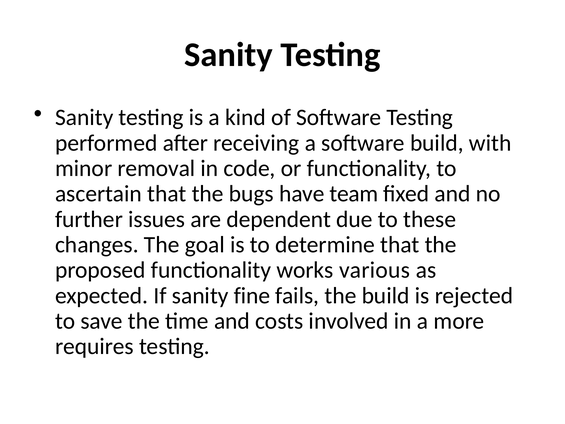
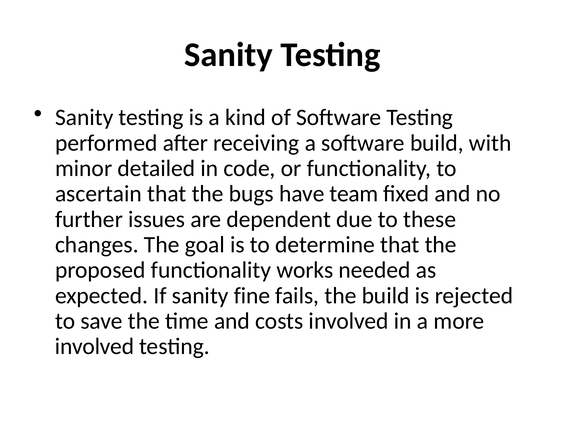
removal: removal -> detailed
various: various -> needed
requires at (94, 346): requires -> involved
